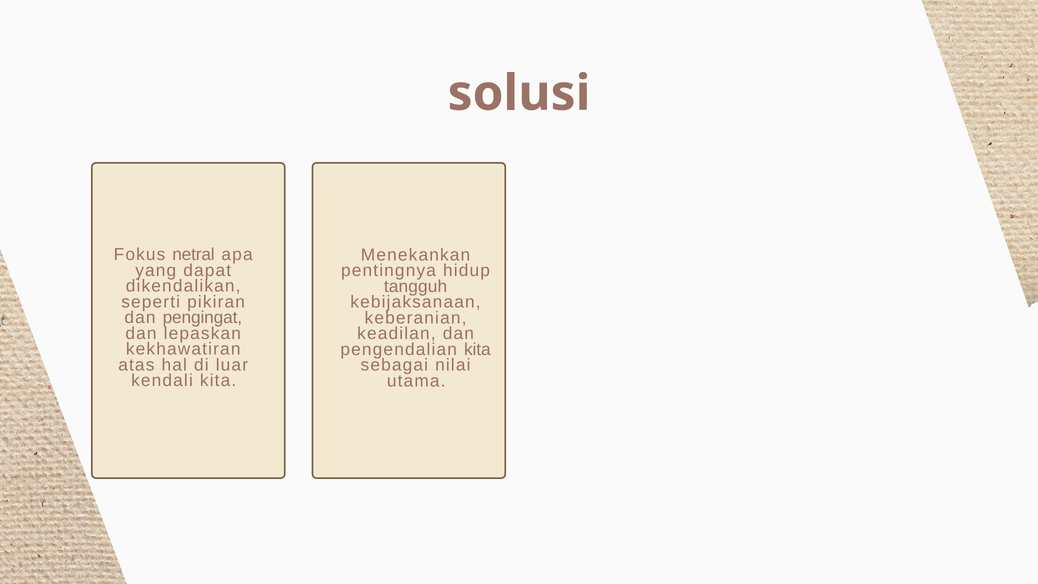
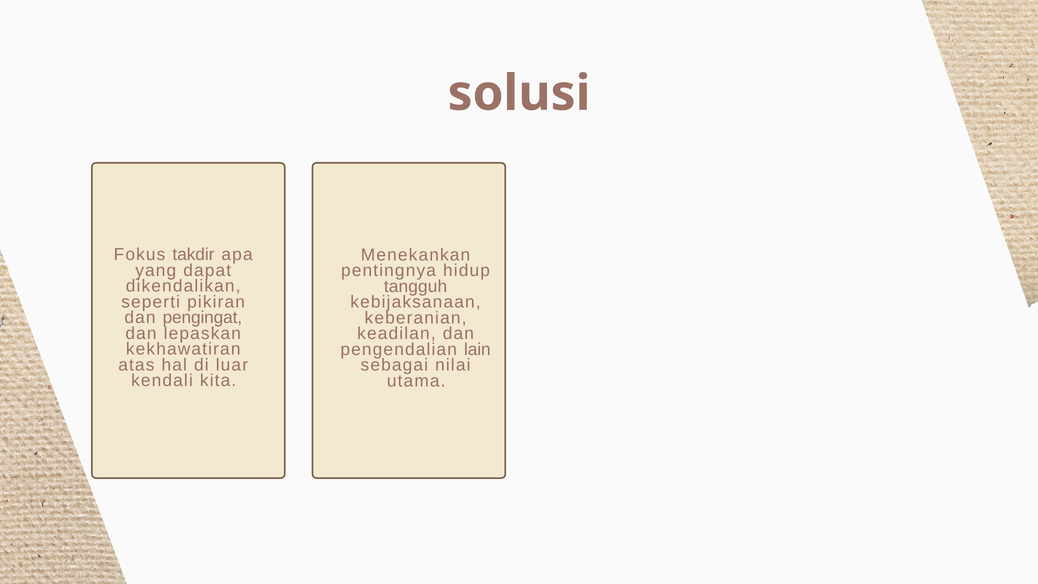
netral: netral -> takdir
pengendalian kita: kita -> lain
